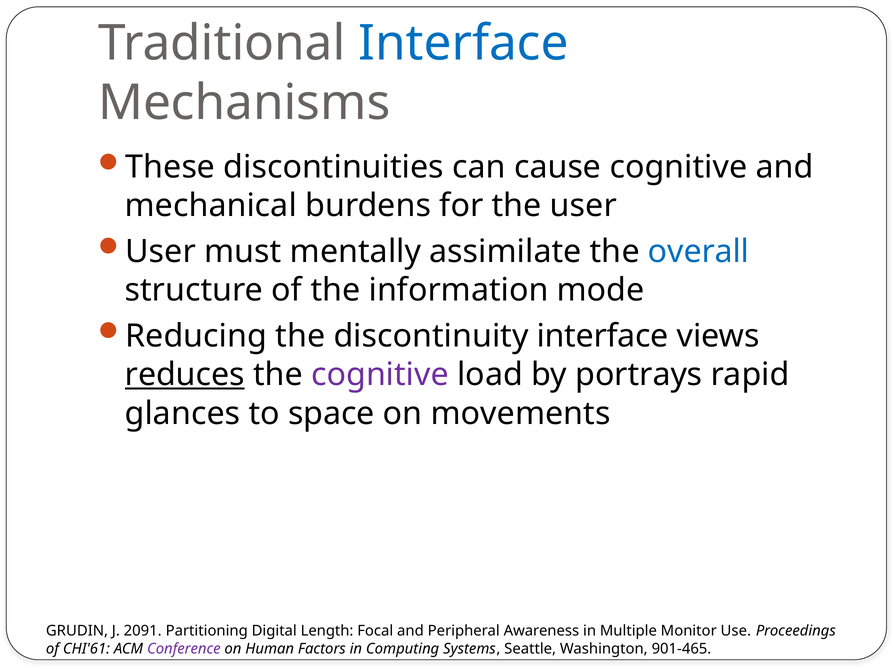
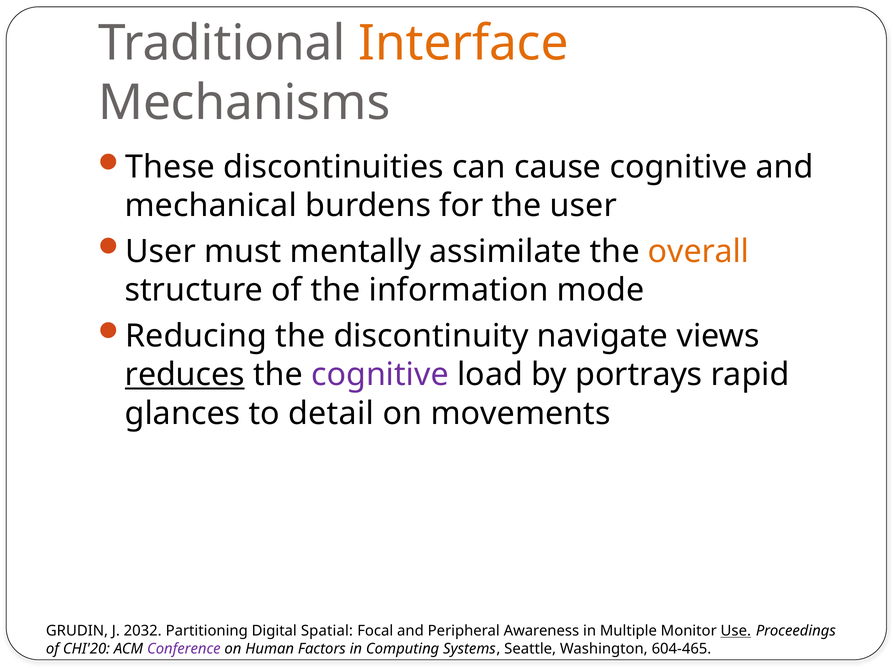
Interface at (464, 44) colour: blue -> orange
overall colour: blue -> orange
discontinuity interface: interface -> navigate
space: space -> detail
2091: 2091 -> 2032
Length: Length -> Spatial
Use underline: none -> present
CHI'61: CHI'61 -> CHI'20
901-465: 901-465 -> 604-465
